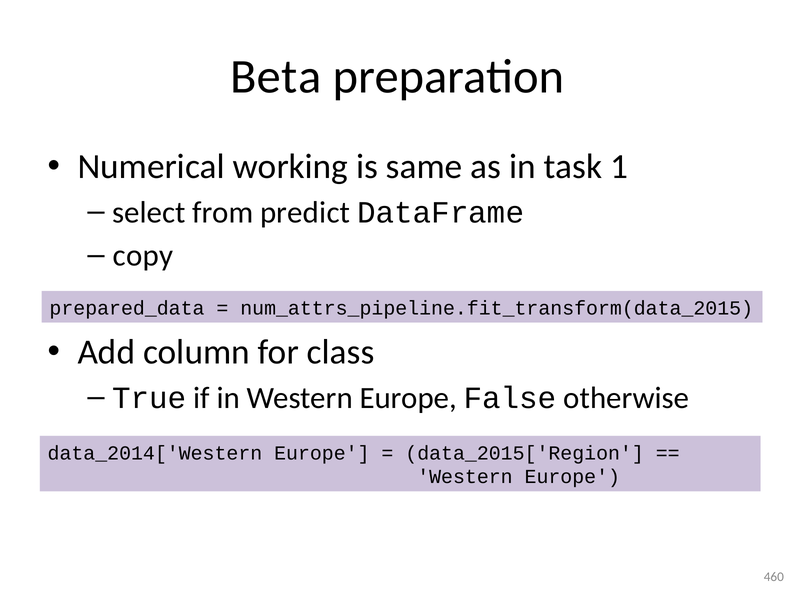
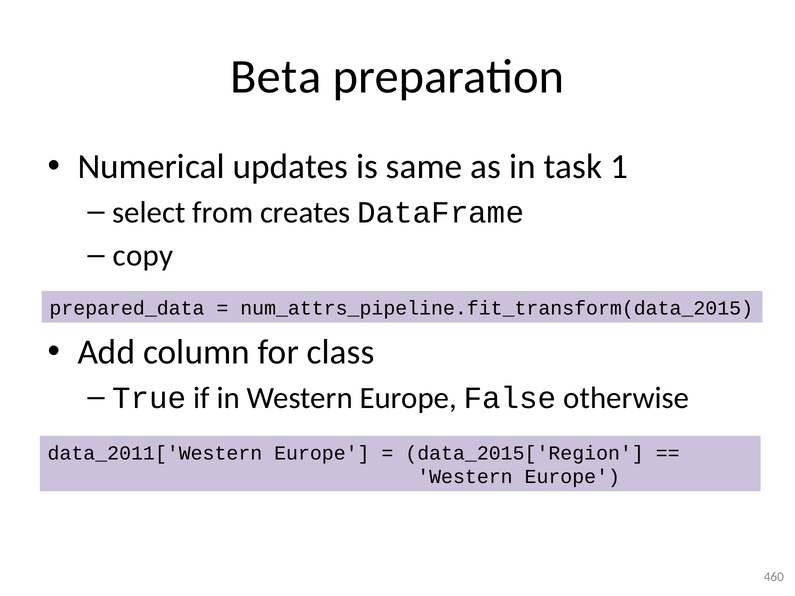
working: working -> updates
predict: predict -> creates
data_2014['Western: data_2014['Western -> data_2011['Western
